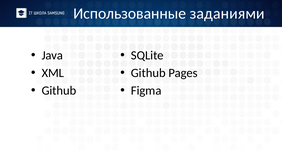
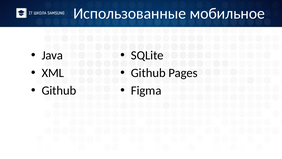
заданиями: заданиями -> мобильное
